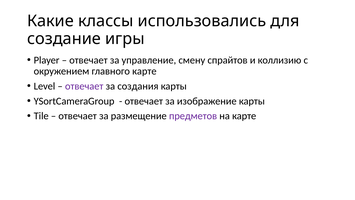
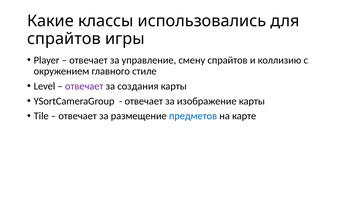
создание at (64, 39): создание -> спрайтов
главного карте: карте -> стиле
предметов colour: purple -> blue
